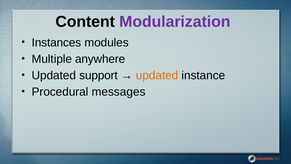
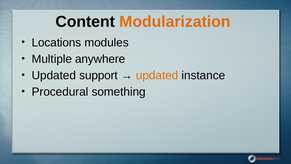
Modularization colour: purple -> orange
Instances: Instances -> Locations
messages: messages -> something
